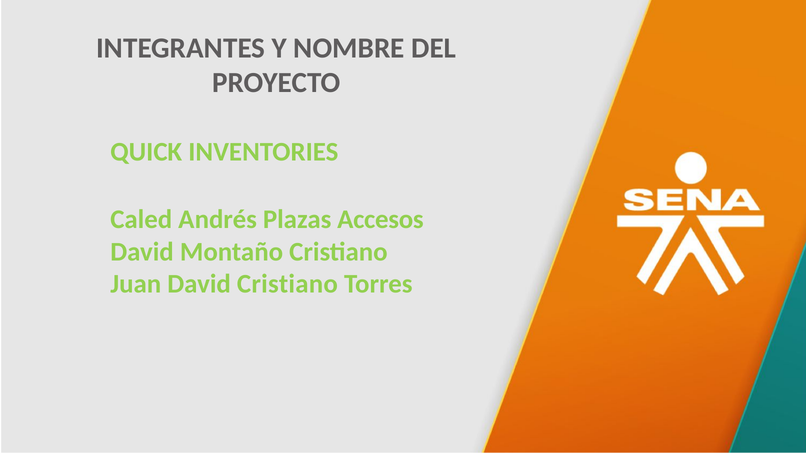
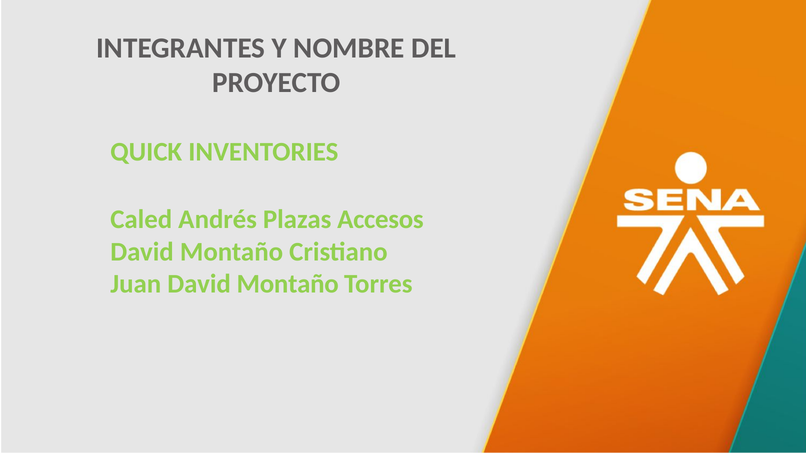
Juan David Cristiano: Cristiano -> Montaño
